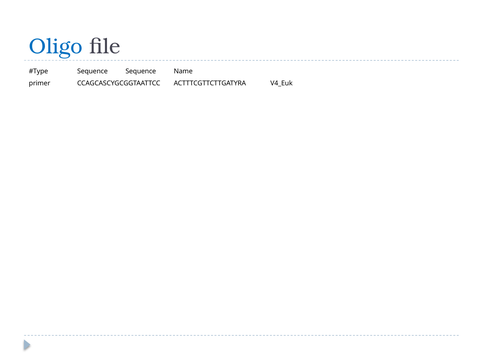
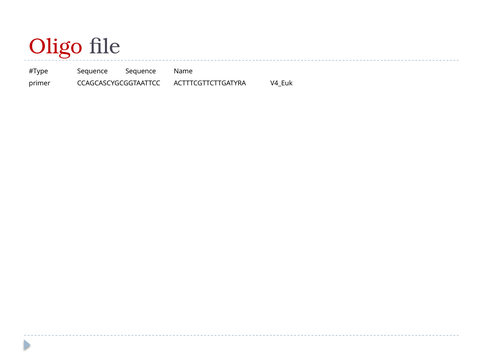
Oligo colour: blue -> red
